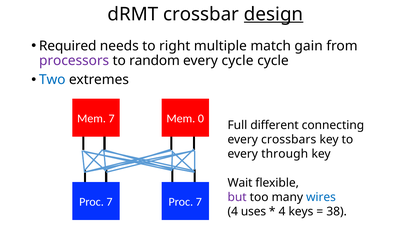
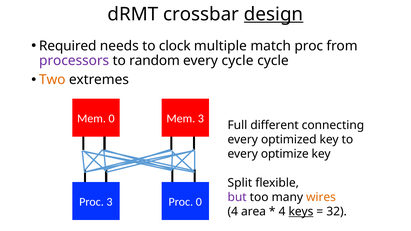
right: right -> clock
match gain: gain -> proc
Two colour: blue -> orange
Mem 7: 7 -> 0
Mem 0: 0 -> 3
crossbars: crossbars -> optimized
through: through -> optimize
Wait: Wait -> Split
wires colour: blue -> orange
7 at (109, 202): 7 -> 3
7 at (199, 202): 7 -> 0
uses: uses -> area
keys underline: none -> present
38: 38 -> 32
